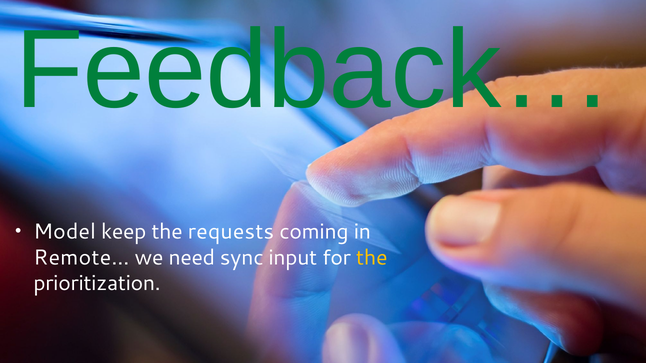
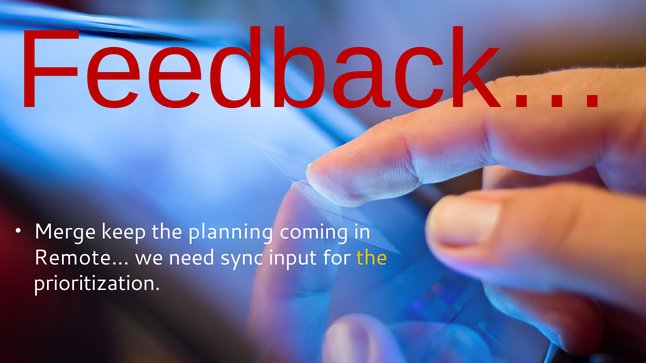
Feedback… colour: green -> red
Model: Model -> Merge
requests: requests -> planning
